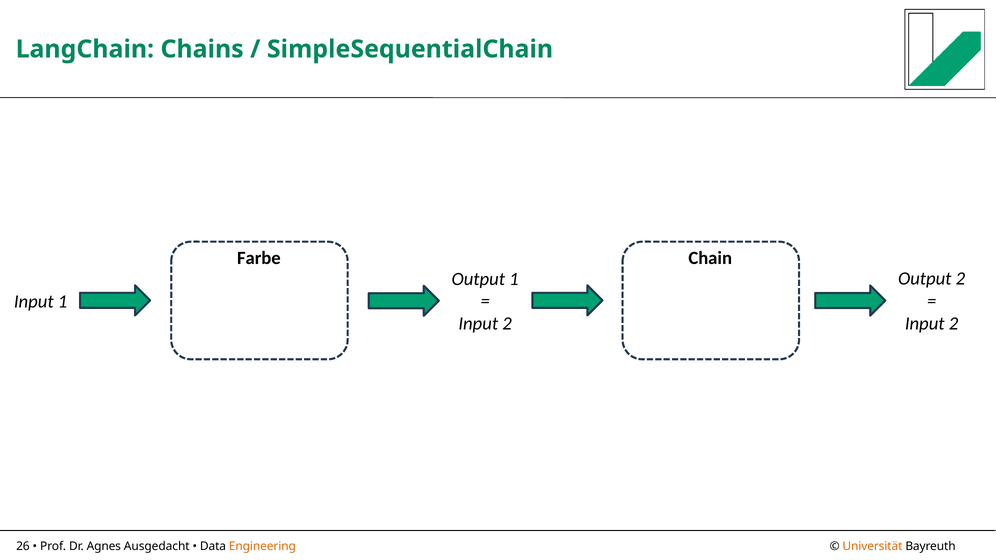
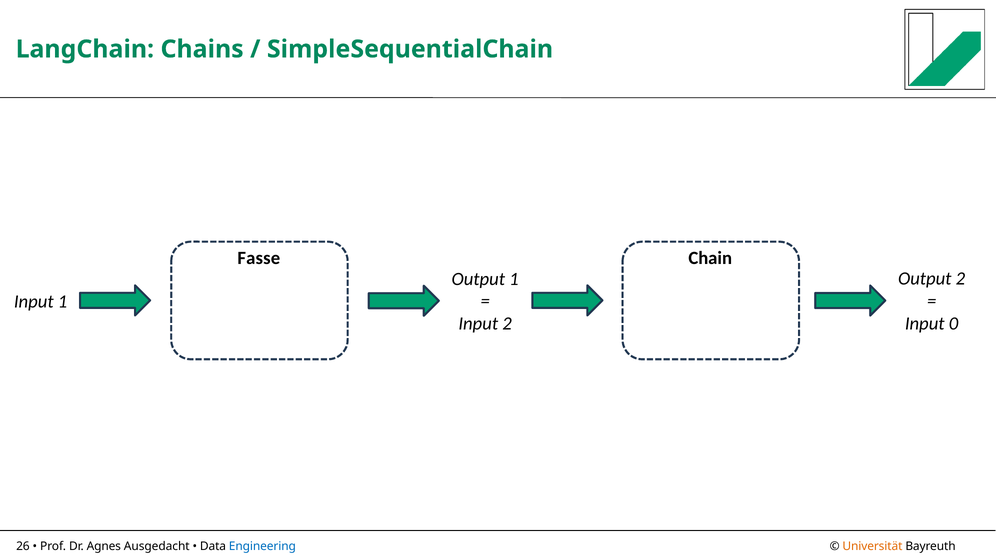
Farbe: Farbe -> Fasse
2 at (954, 324): 2 -> 0
Engineering colour: orange -> blue
